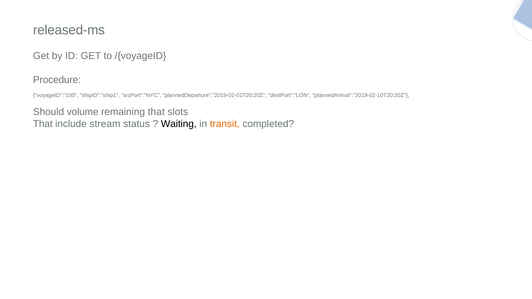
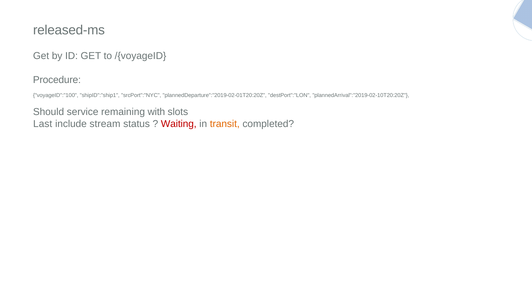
volume: volume -> service
remaining that: that -> with
That at (43, 124): That -> Last
Waiting colour: black -> red
